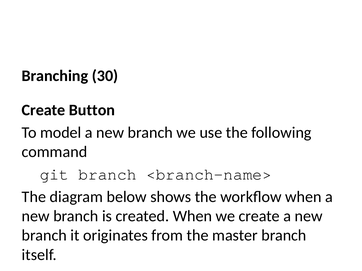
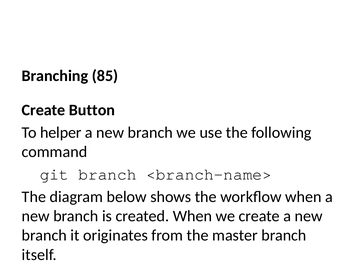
30: 30 -> 85
model: model -> helper
